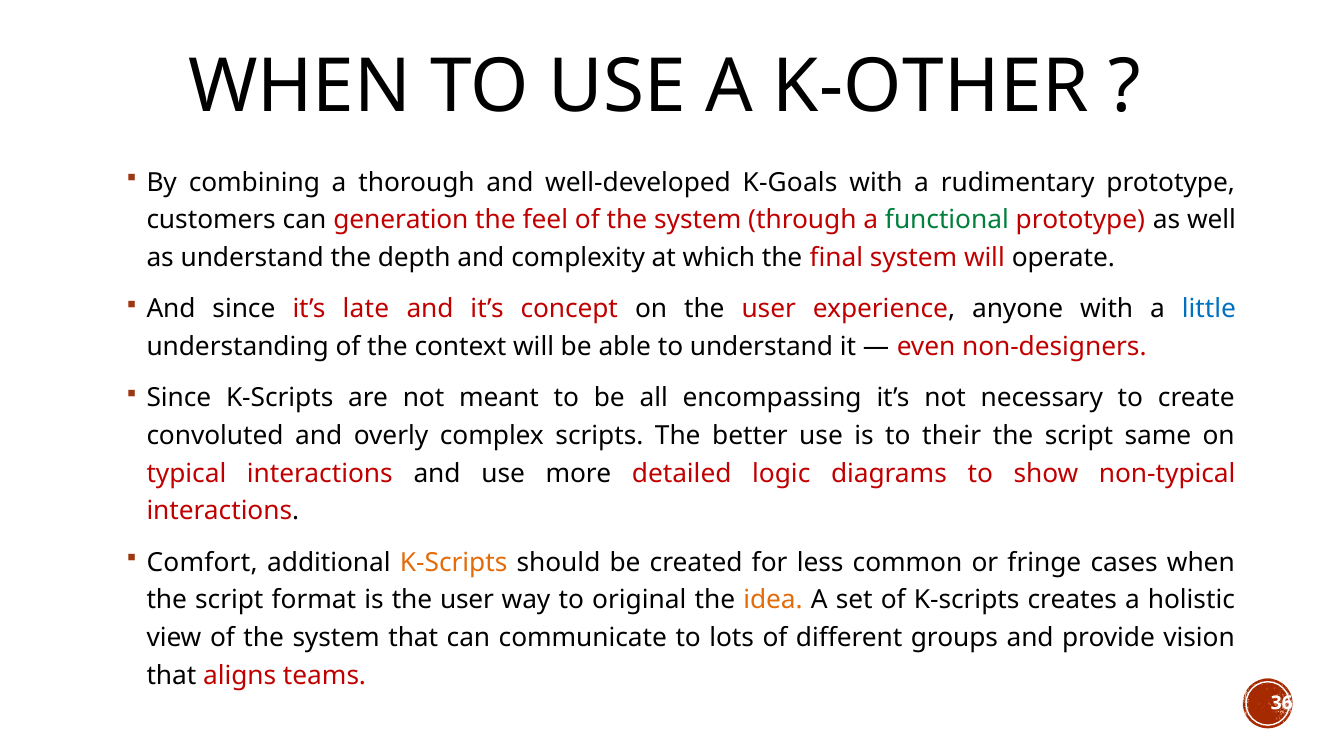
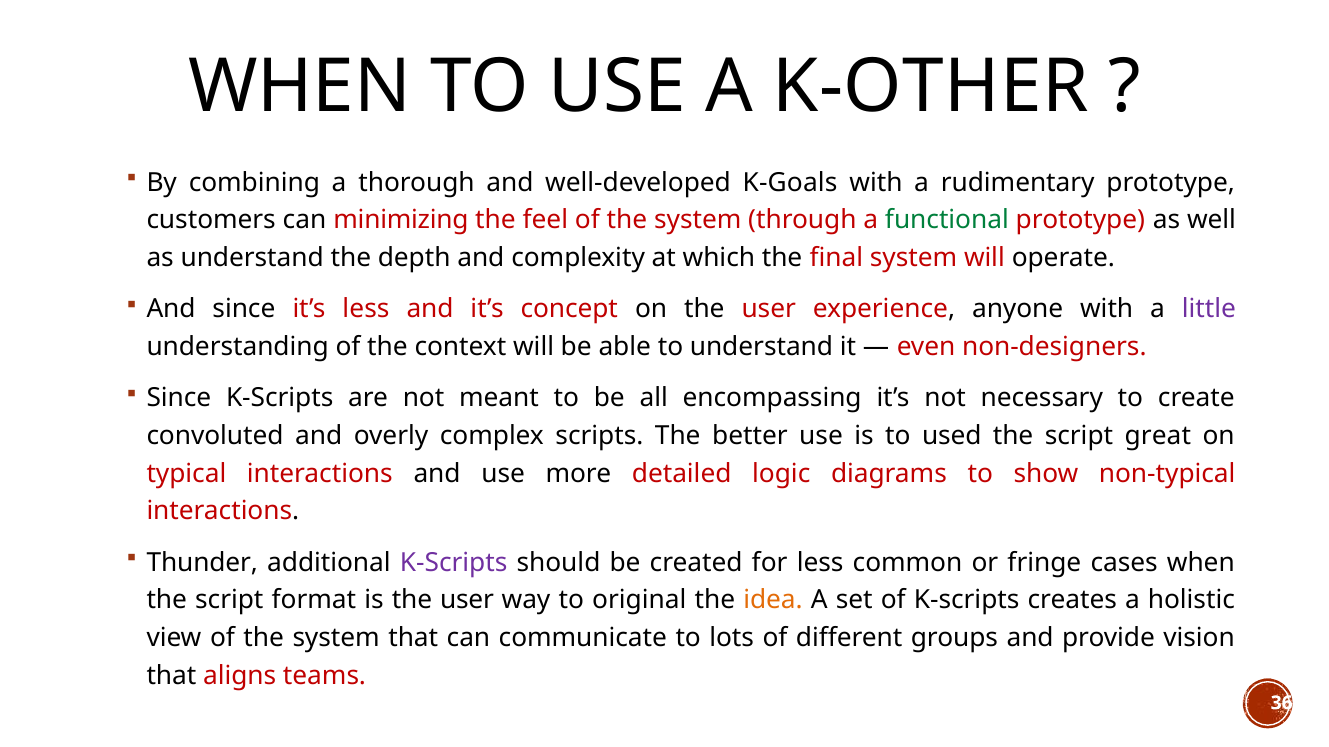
generation: generation -> minimizing
it’s late: late -> less
little colour: blue -> purple
their: their -> used
same: same -> great
Comfort: Comfort -> Thunder
K-Scripts at (454, 563) colour: orange -> purple
